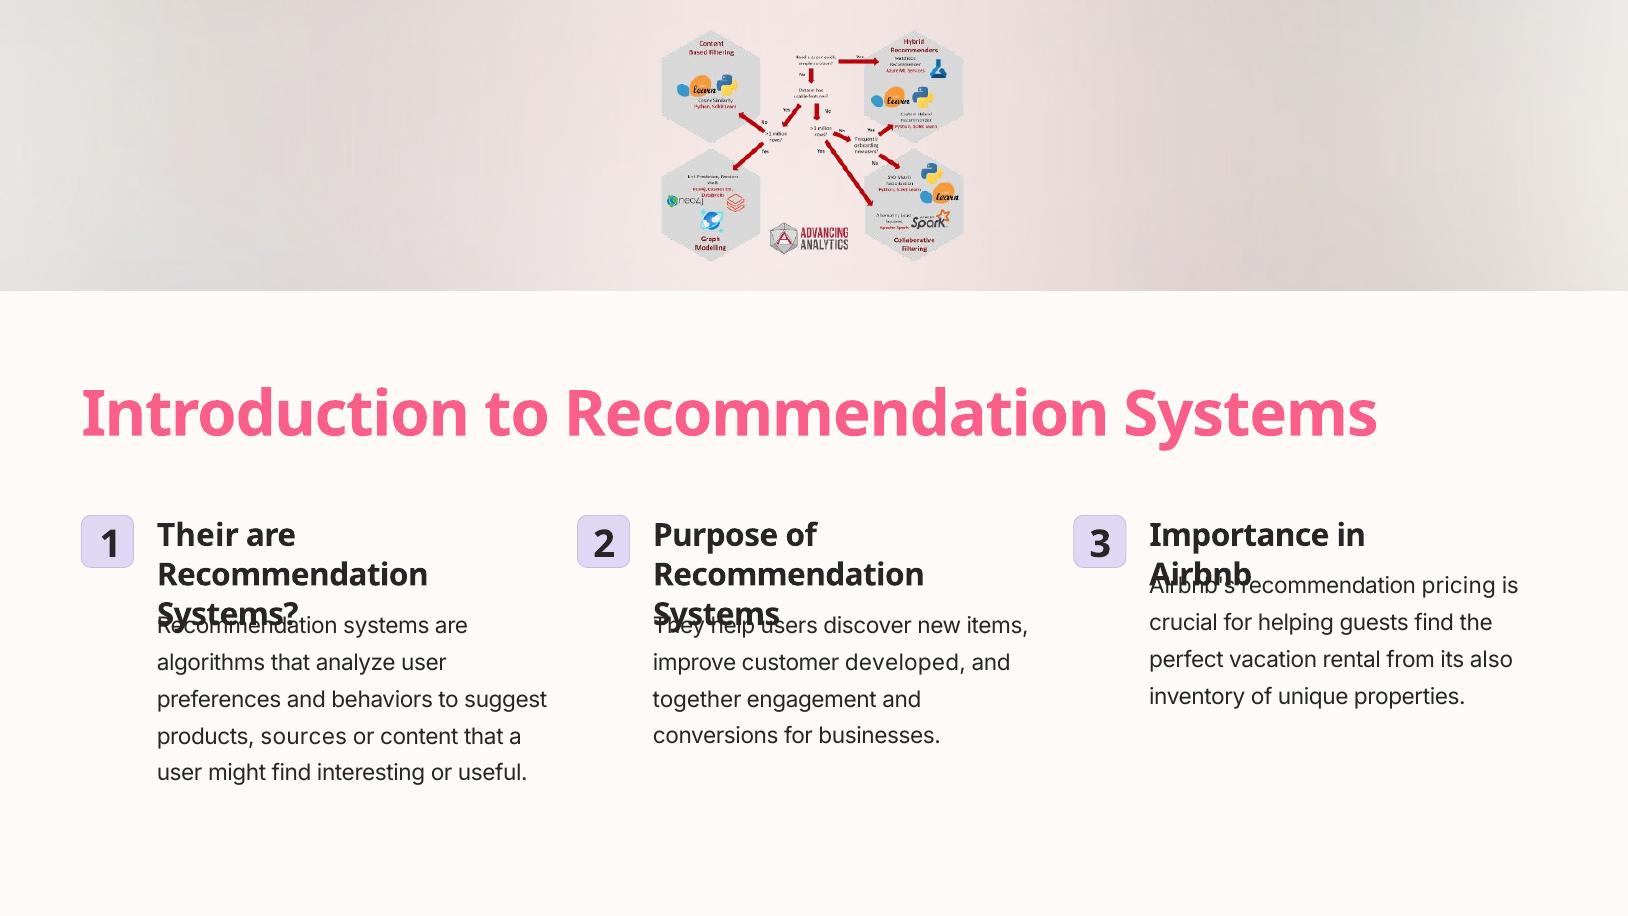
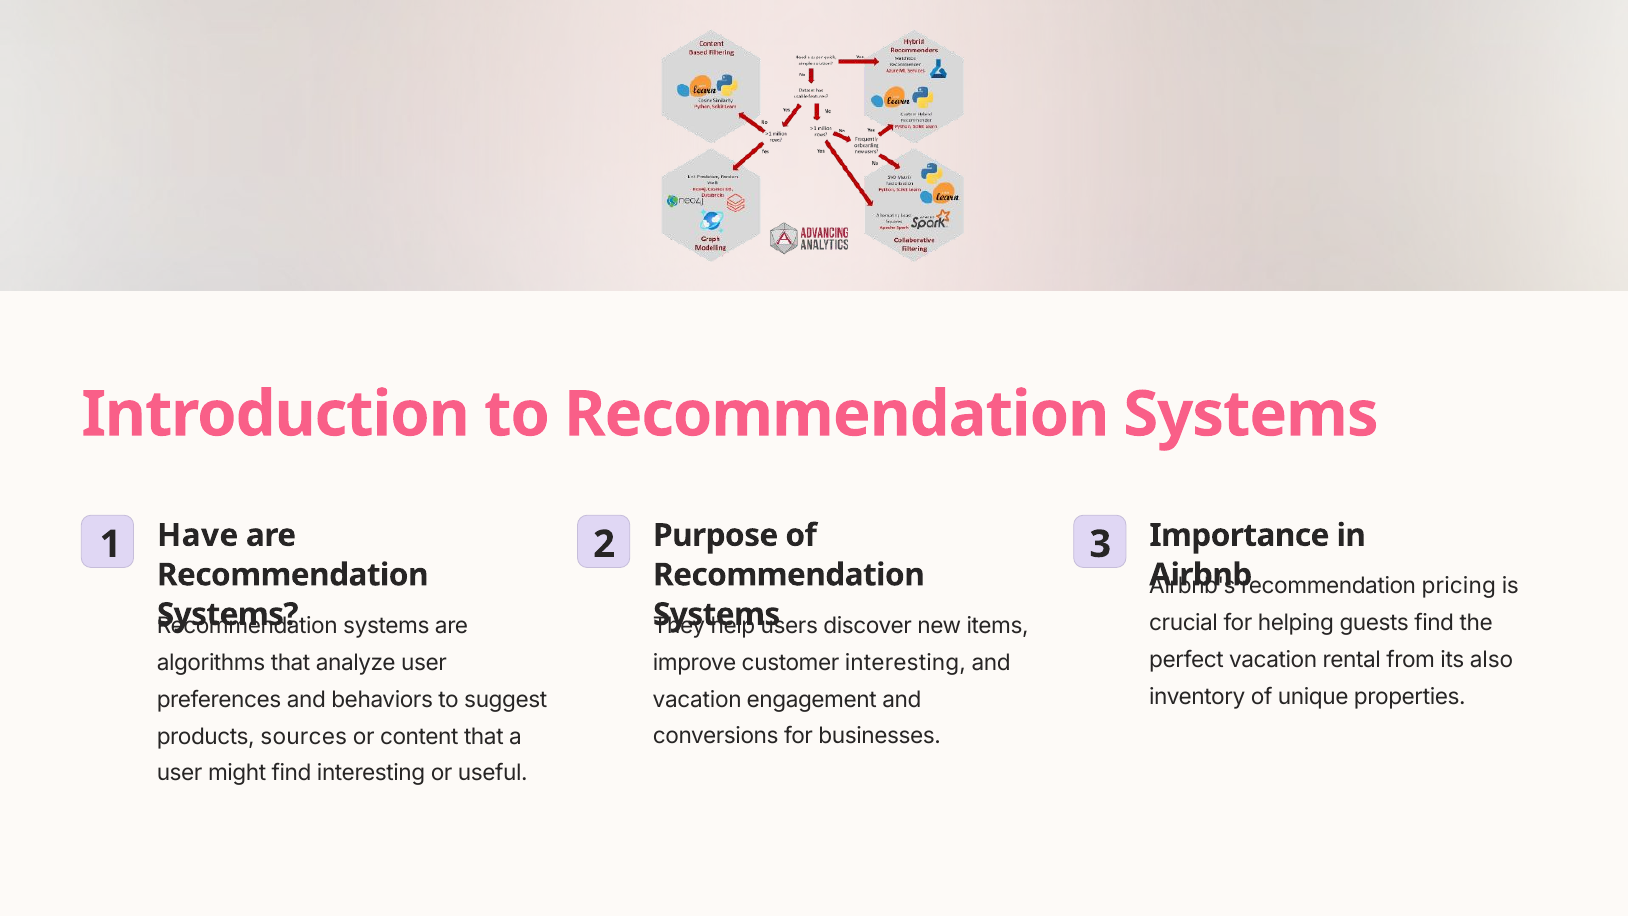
Their: Their -> Have
customer developed: developed -> interesting
together at (697, 700): together -> vacation
